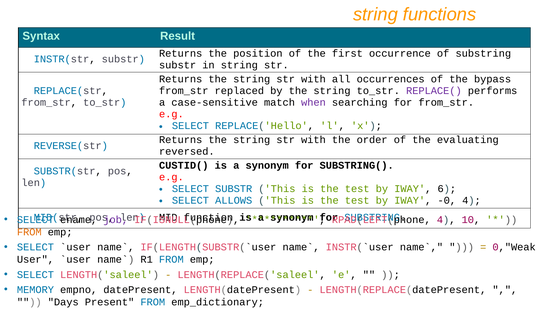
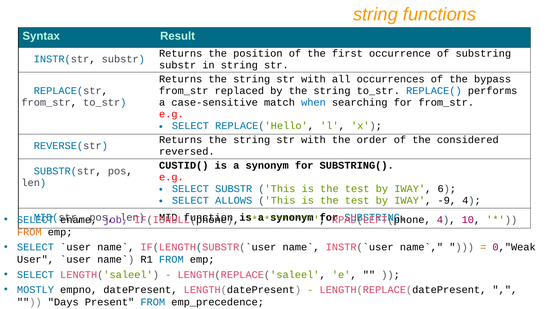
REPLACE( colour: purple -> blue
when colour: purple -> blue
evaluating: evaluating -> considered
-0: -0 -> -9
MEMORY: MEMORY -> MOSTLY
emp_dictionary: emp_dictionary -> emp_precedence
